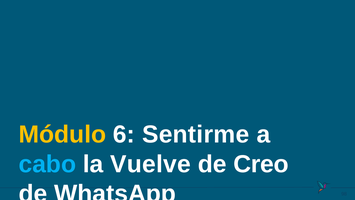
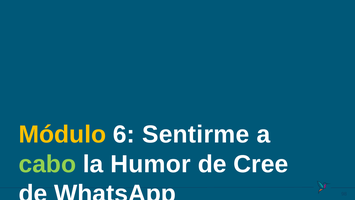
cabo colour: light blue -> light green
Vuelve: Vuelve -> Humor
Creo: Creo -> Cree
